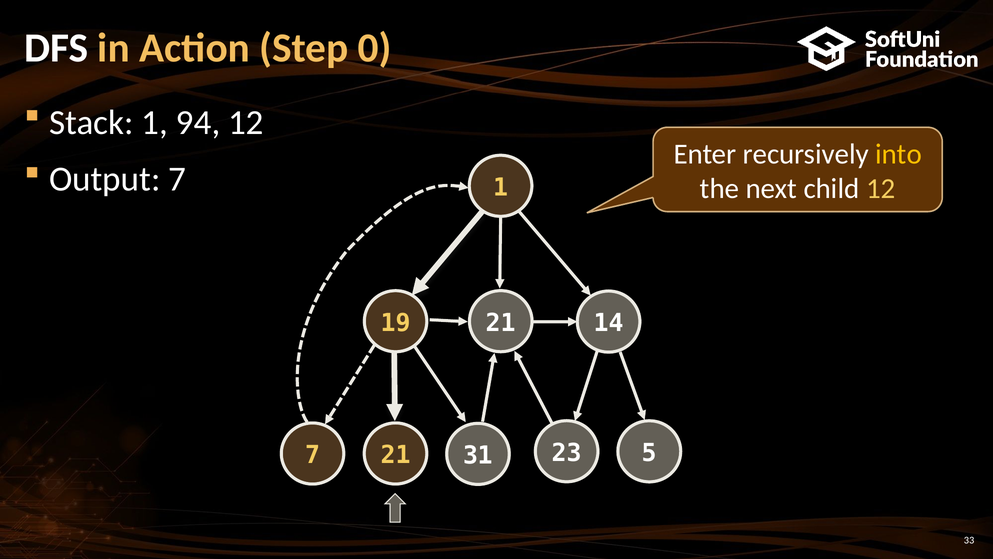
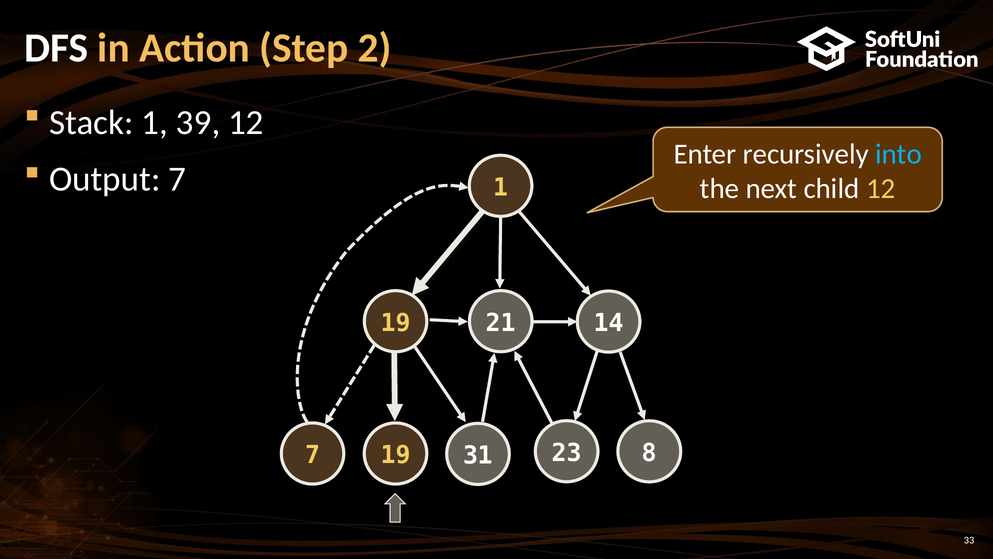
0: 0 -> 2
94: 94 -> 39
into colour: yellow -> light blue
5: 5 -> 8
7 21: 21 -> 19
